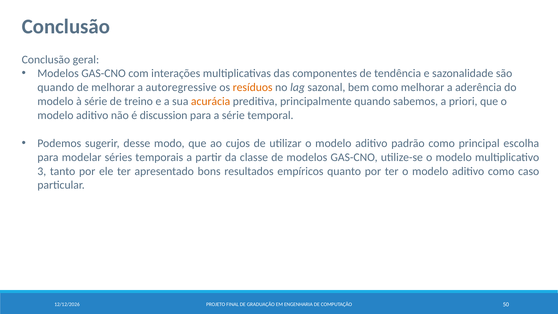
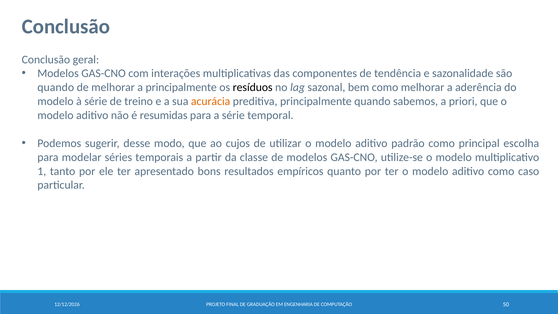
a autoregressive: autoregressive -> principalmente
resíduos colour: orange -> black
discussion: discussion -> resumidas
3: 3 -> 1
